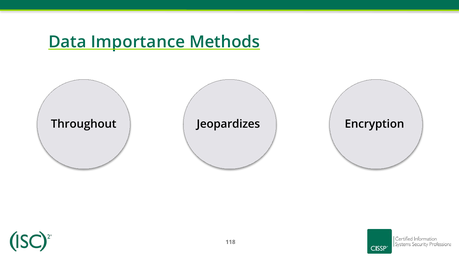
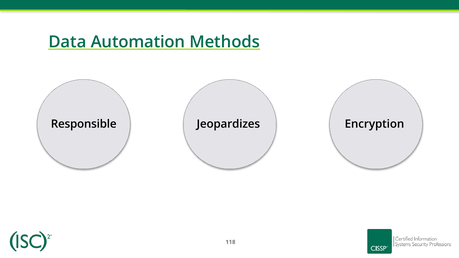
Importance: Importance -> Automation
Throughout: Throughout -> Responsible
